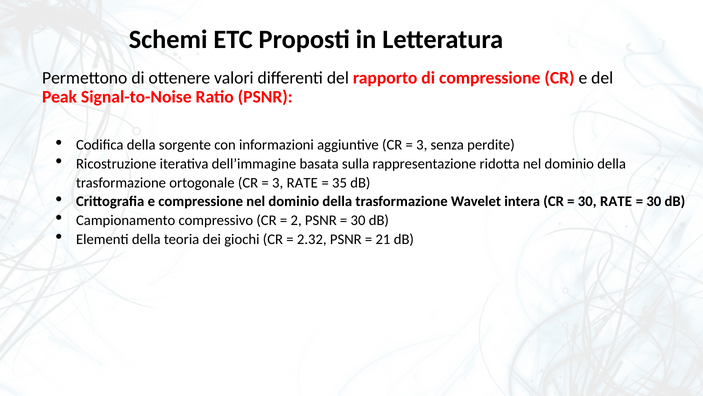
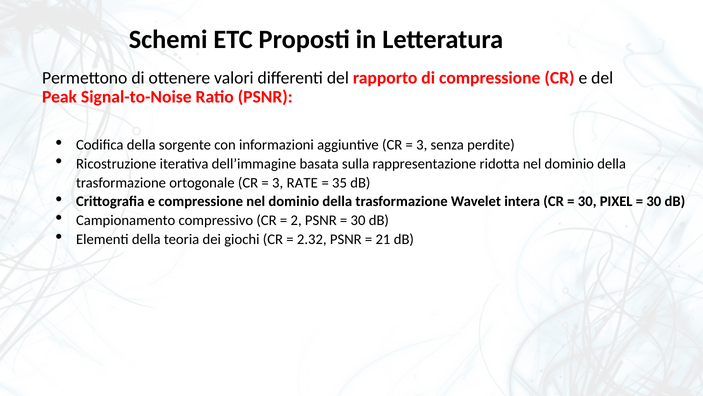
30 RATE: RATE -> PIXEL
